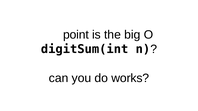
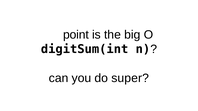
works: works -> super
